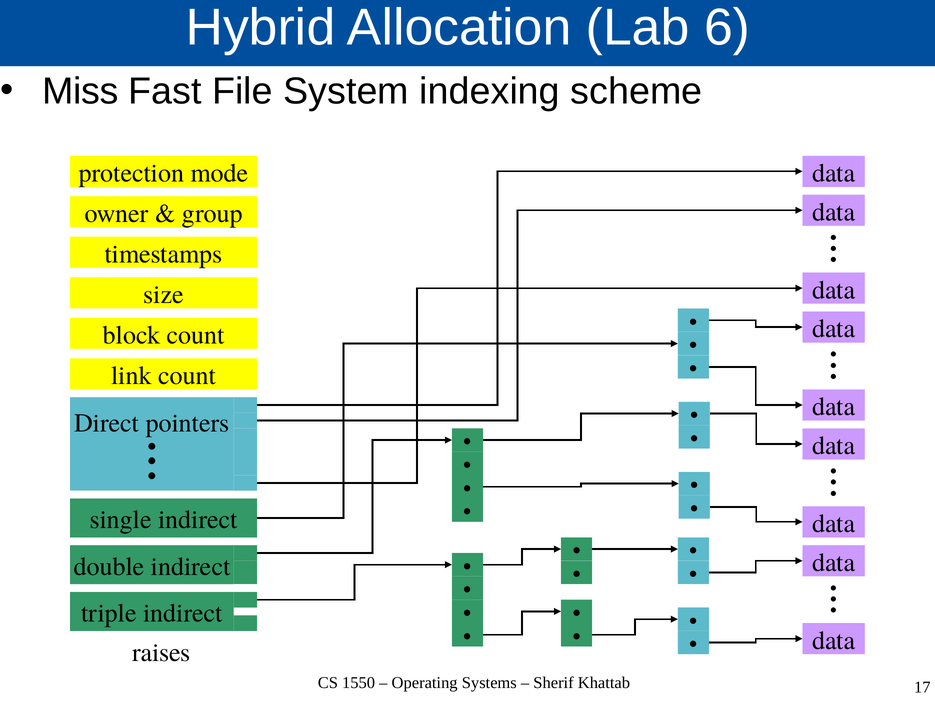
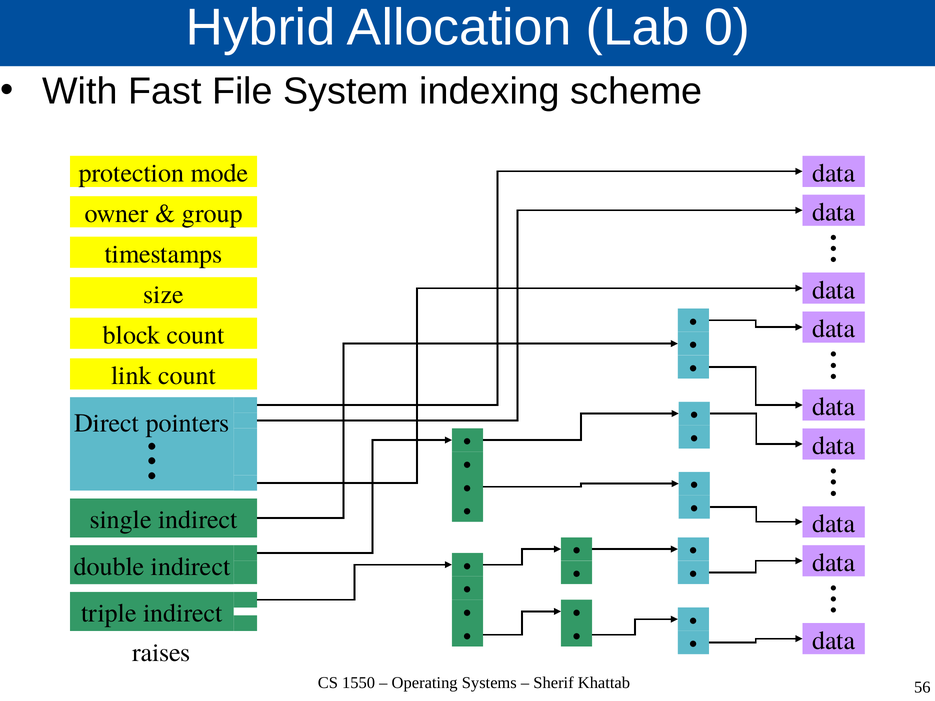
6: 6 -> 0
Miss: Miss -> With
17: 17 -> 56
